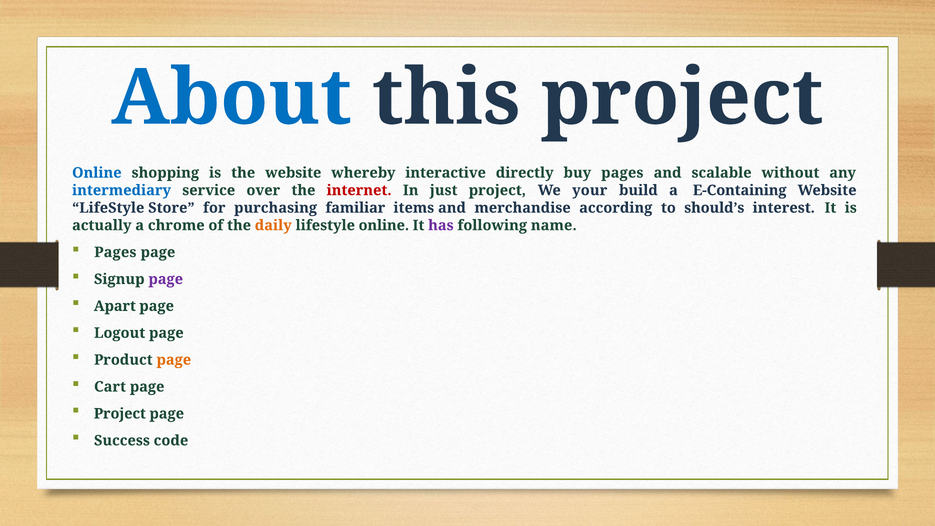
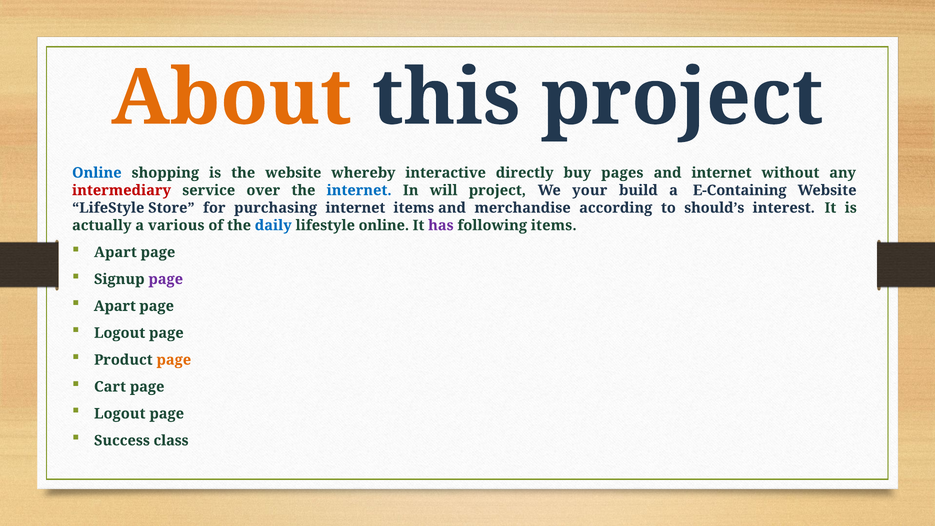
About colour: blue -> orange
and scalable: scalable -> internet
intermediary colour: blue -> red
internet at (359, 190) colour: red -> blue
just: just -> will
purchasing familiar: familiar -> internet
chrome: chrome -> various
daily colour: orange -> blue
following name: name -> items
Pages at (115, 252): Pages -> Apart
Project at (120, 414): Project -> Logout
code: code -> class
